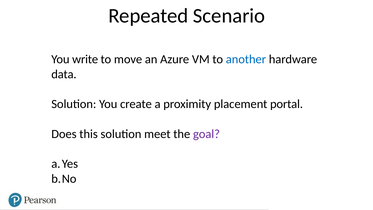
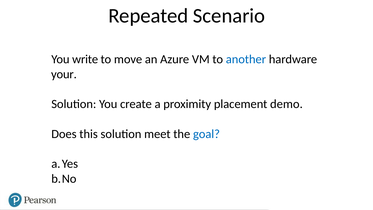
data: data -> your
portal: portal -> demo
goal colour: purple -> blue
